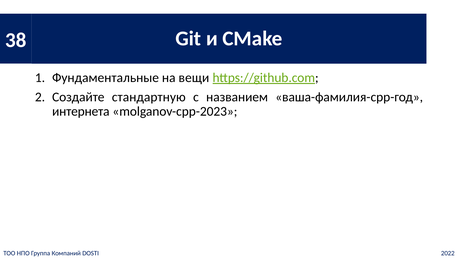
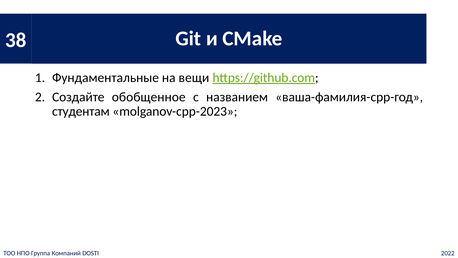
стандартную: стандартную -> обобщенное
интернета: интернета -> студентам
